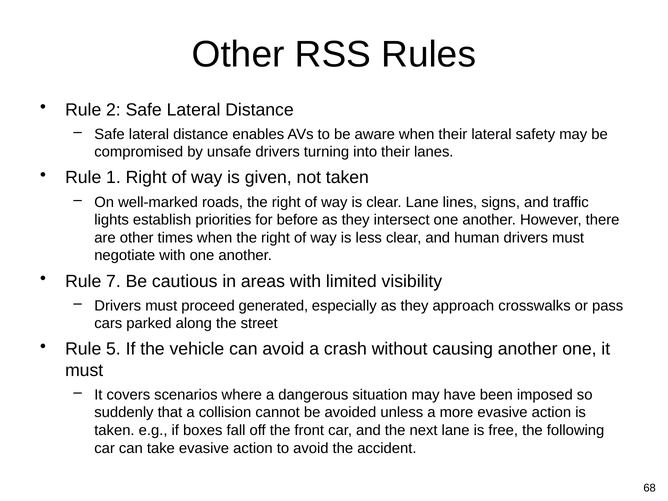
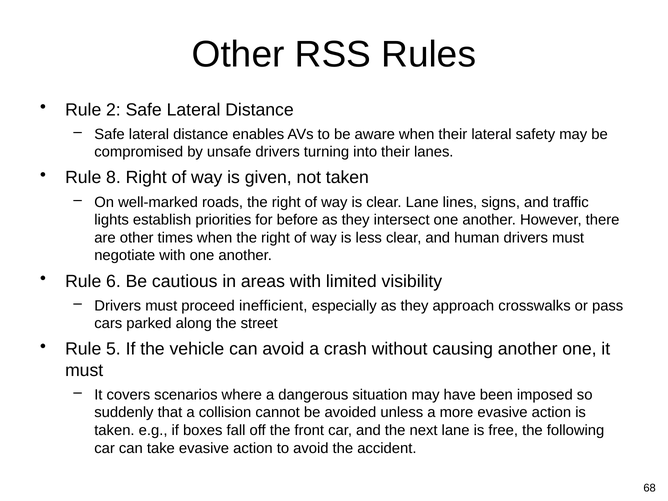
1: 1 -> 8
7: 7 -> 6
generated: generated -> inefficient
